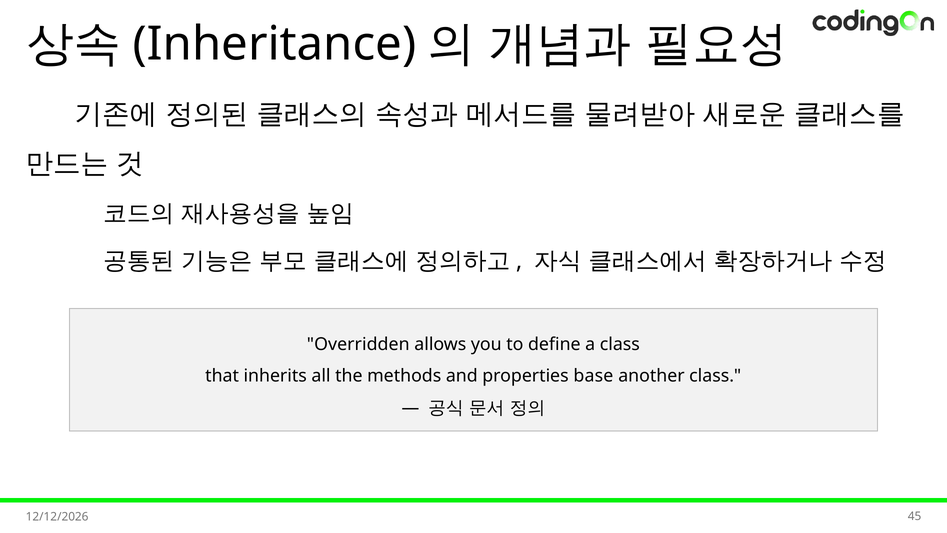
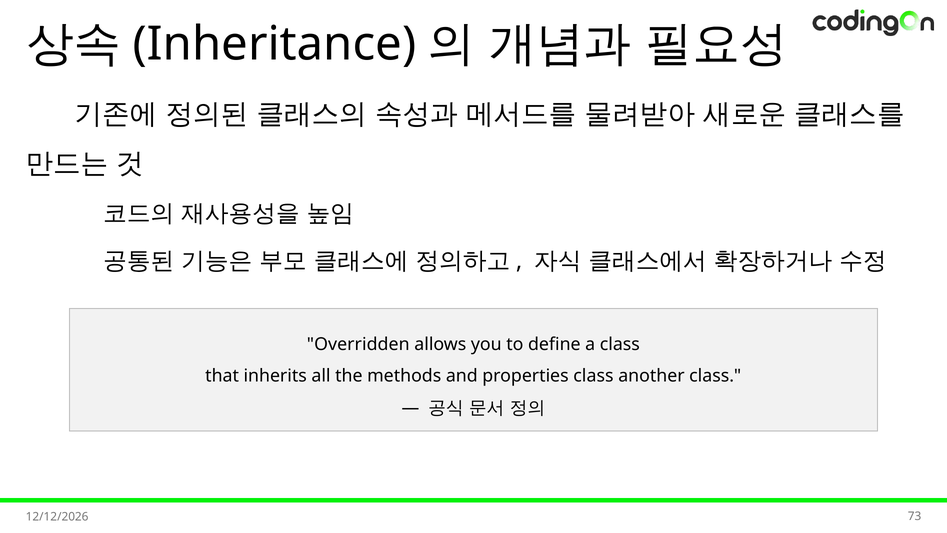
properties base: base -> class
45: 45 -> 73
